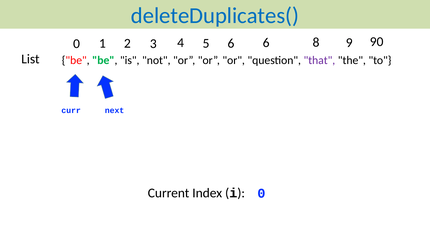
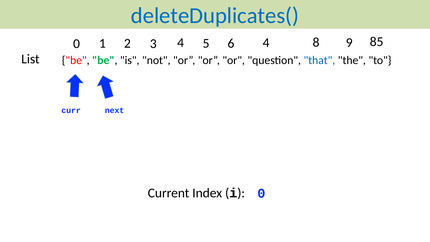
6 6: 6 -> 4
90: 90 -> 85
that colour: purple -> blue
